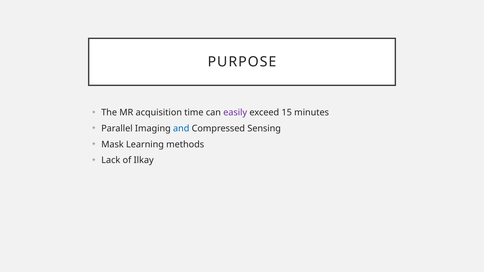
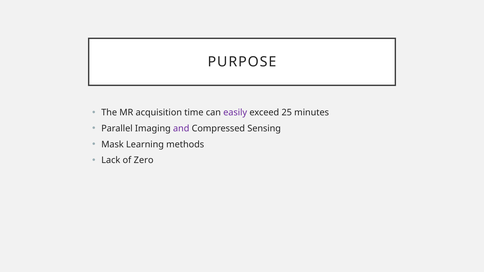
15: 15 -> 25
and colour: blue -> purple
Ilkay: Ilkay -> Zero
